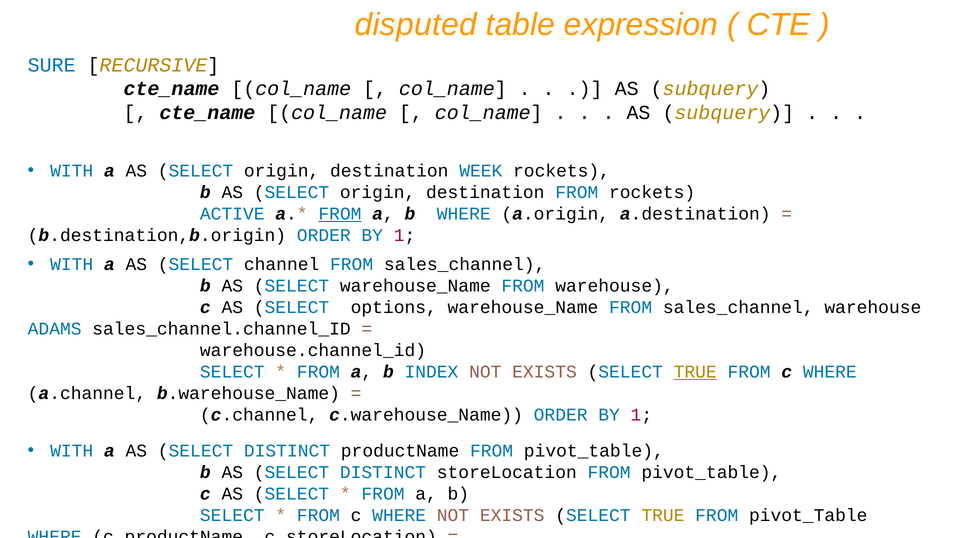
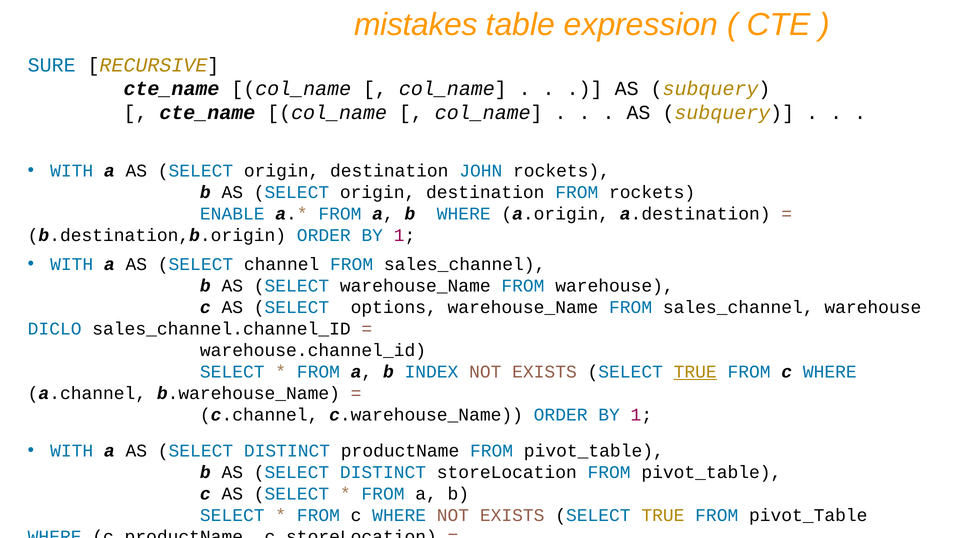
disputed: disputed -> mistakes
WEEK: WEEK -> JOHN
ACTIVE: ACTIVE -> ENABLE
FROM at (340, 214) underline: present -> none
ADAMS: ADAMS -> DICLO
